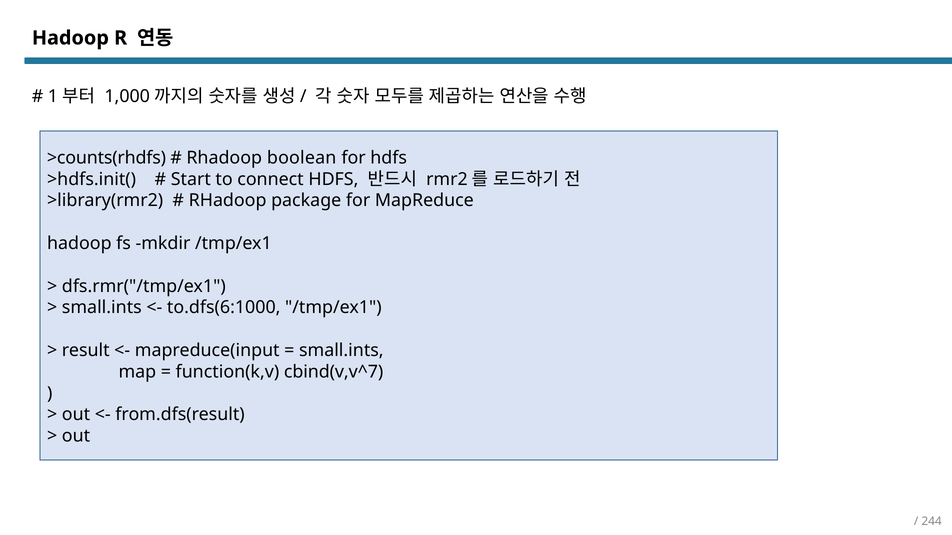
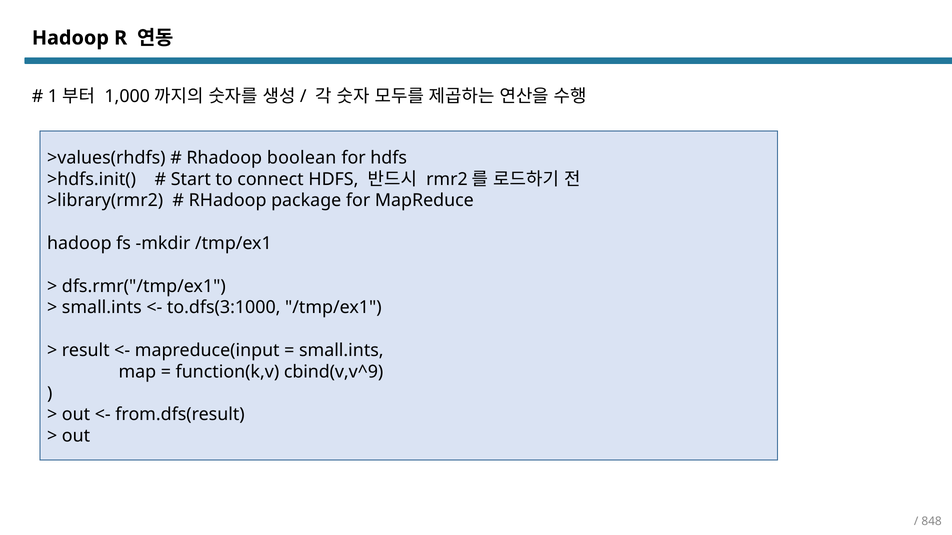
>counts(rhdfs: >counts(rhdfs -> >values(rhdfs
to.dfs(6:1000: to.dfs(6:1000 -> to.dfs(3:1000
cbind(v,v^7: cbind(v,v^7 -> cbind(v,v^9
244: 244 -> 848
